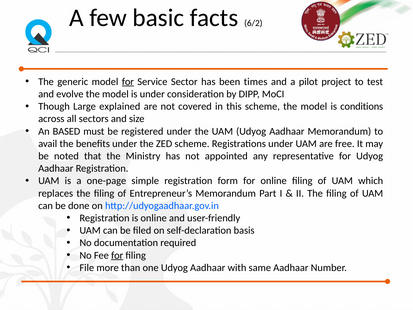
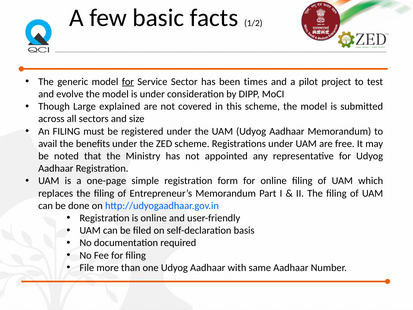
6/2: 6/2 -> 1/2
conditions: conditions -> submitted
An BASED: BASED -> FILING
for at (117, 255) underline: present -> none
